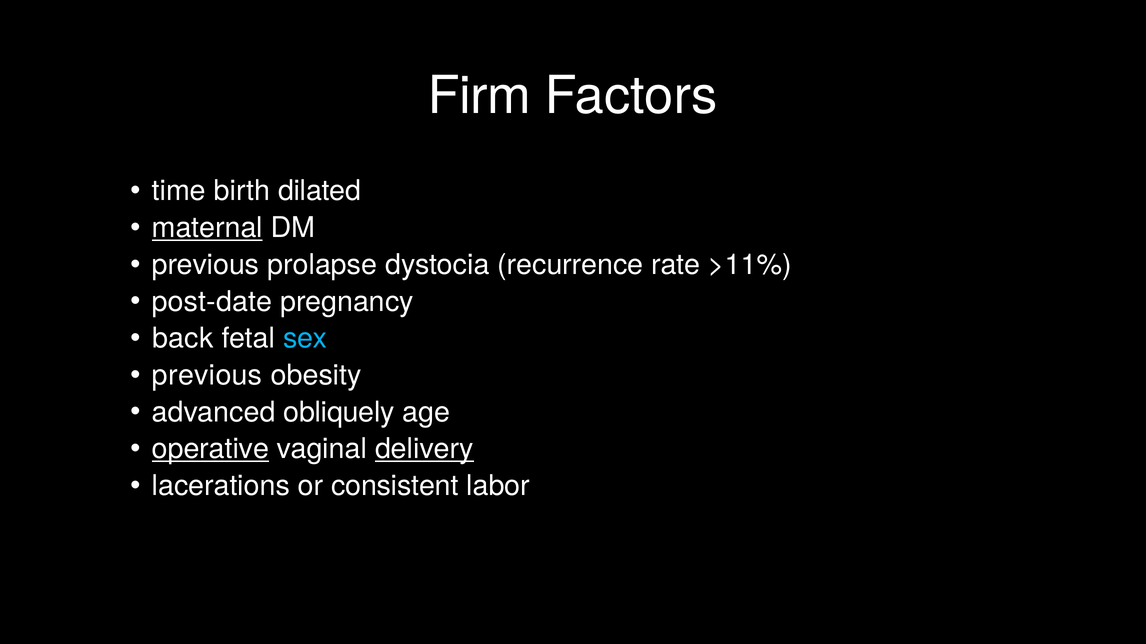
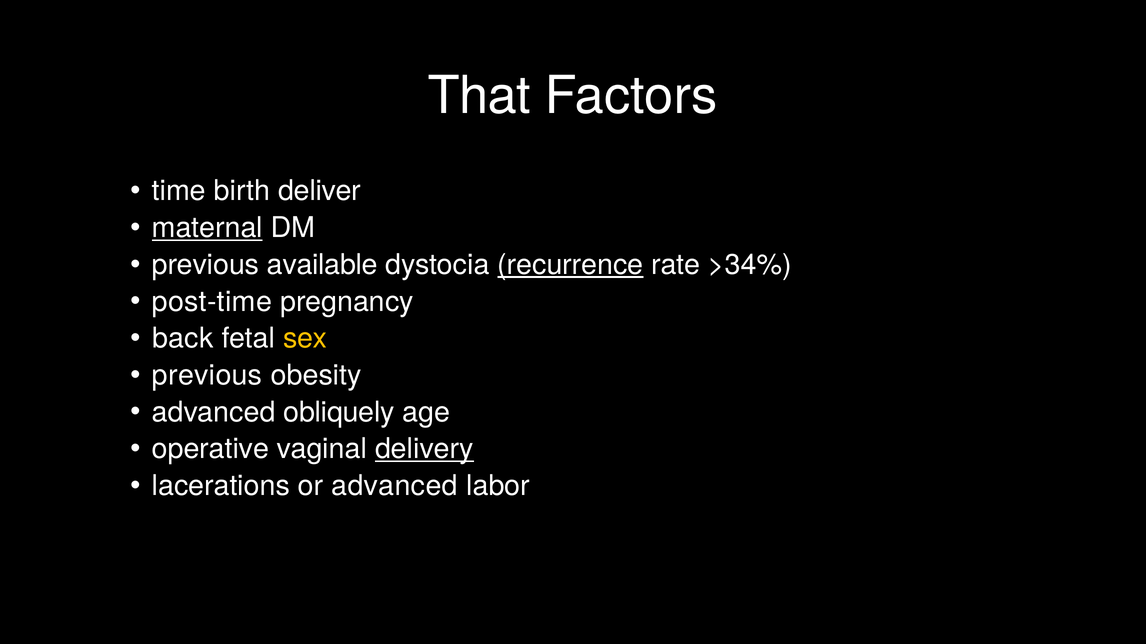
Firm: Firm -> That
dilated: dilated -> deliver
prolapse: prolapse -> available
recurrence underline: none -> present
>11%: >11% -> >34%
post-date: post-date -> post-time
sex colour: light blue -> yellow
operative underline: present -> none
or consistent: consistent -> advanced
